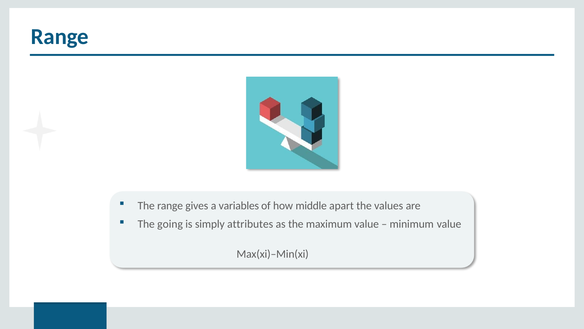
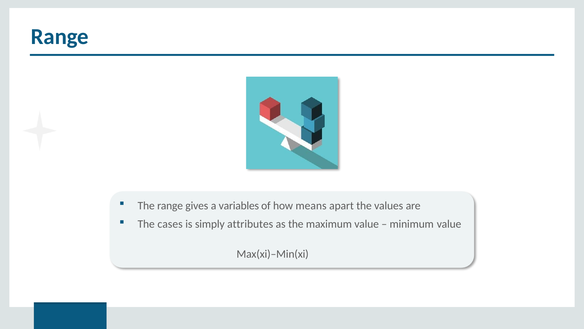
middle: middle -> means
going: going -> cases
